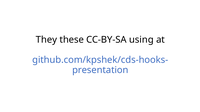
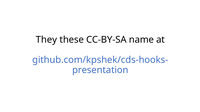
using: using -> name
